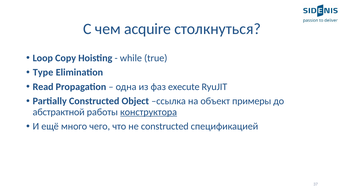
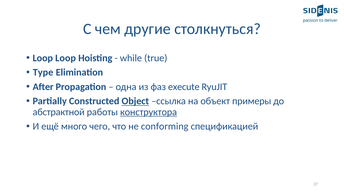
acquire: acquire -> другие
Loop Copy: Copy -> Loop
Read: Read -> After
Object underline: none -> present
не constructed: constructed -> conforming
